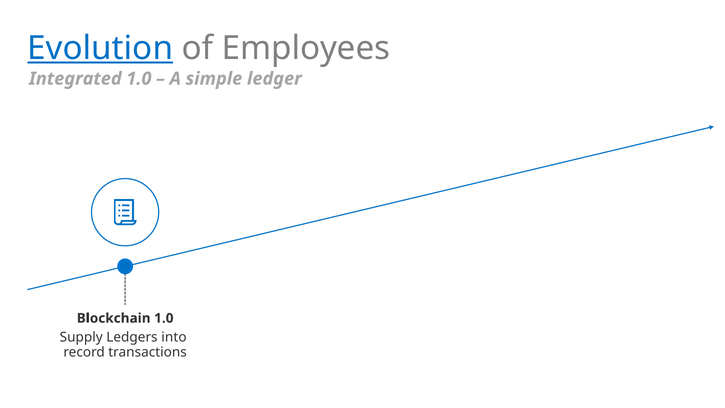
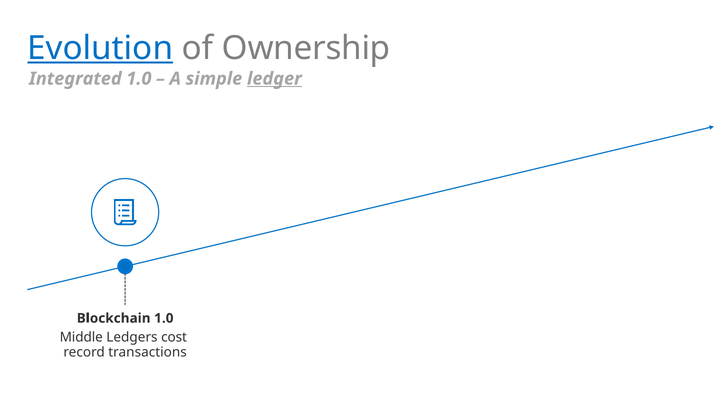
Employees: Employees -> Ownership
ledger underline: none -> present
Supply: Supply -> Middle
into: into -> cost
